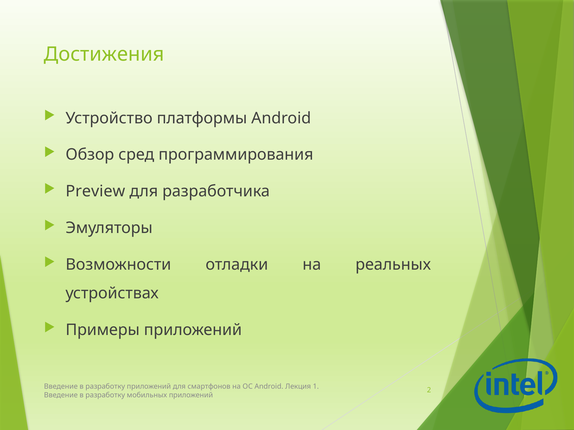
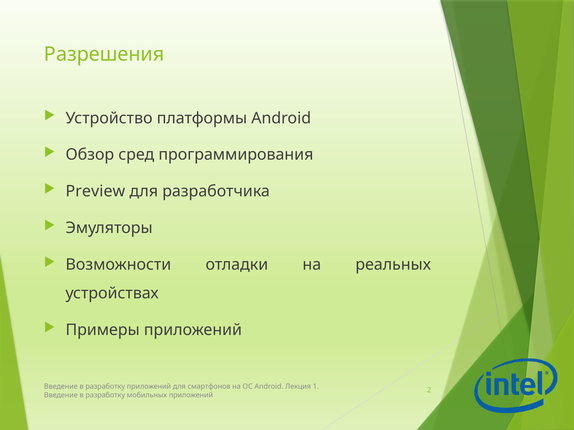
Достижения: Достижения -> Разрешения
